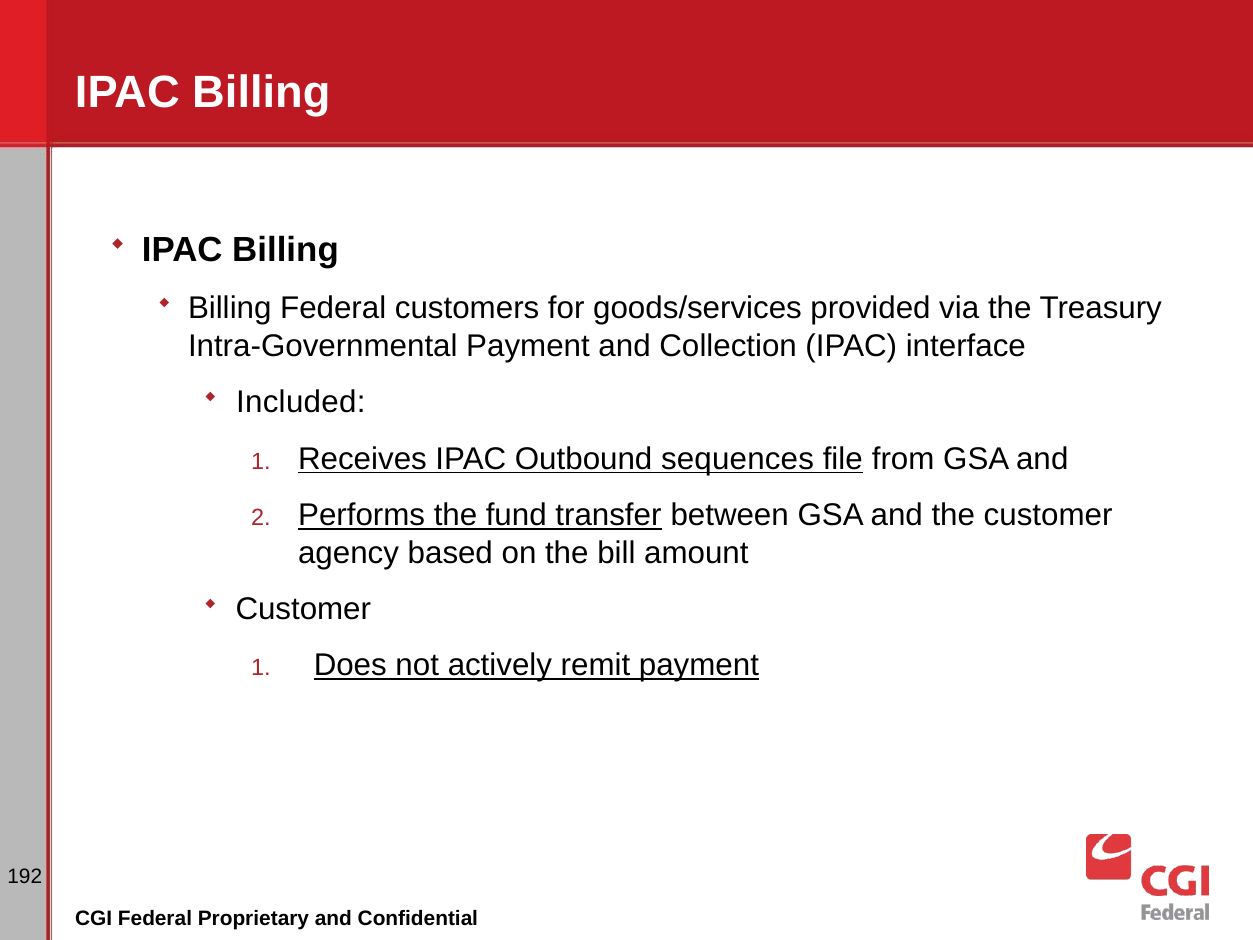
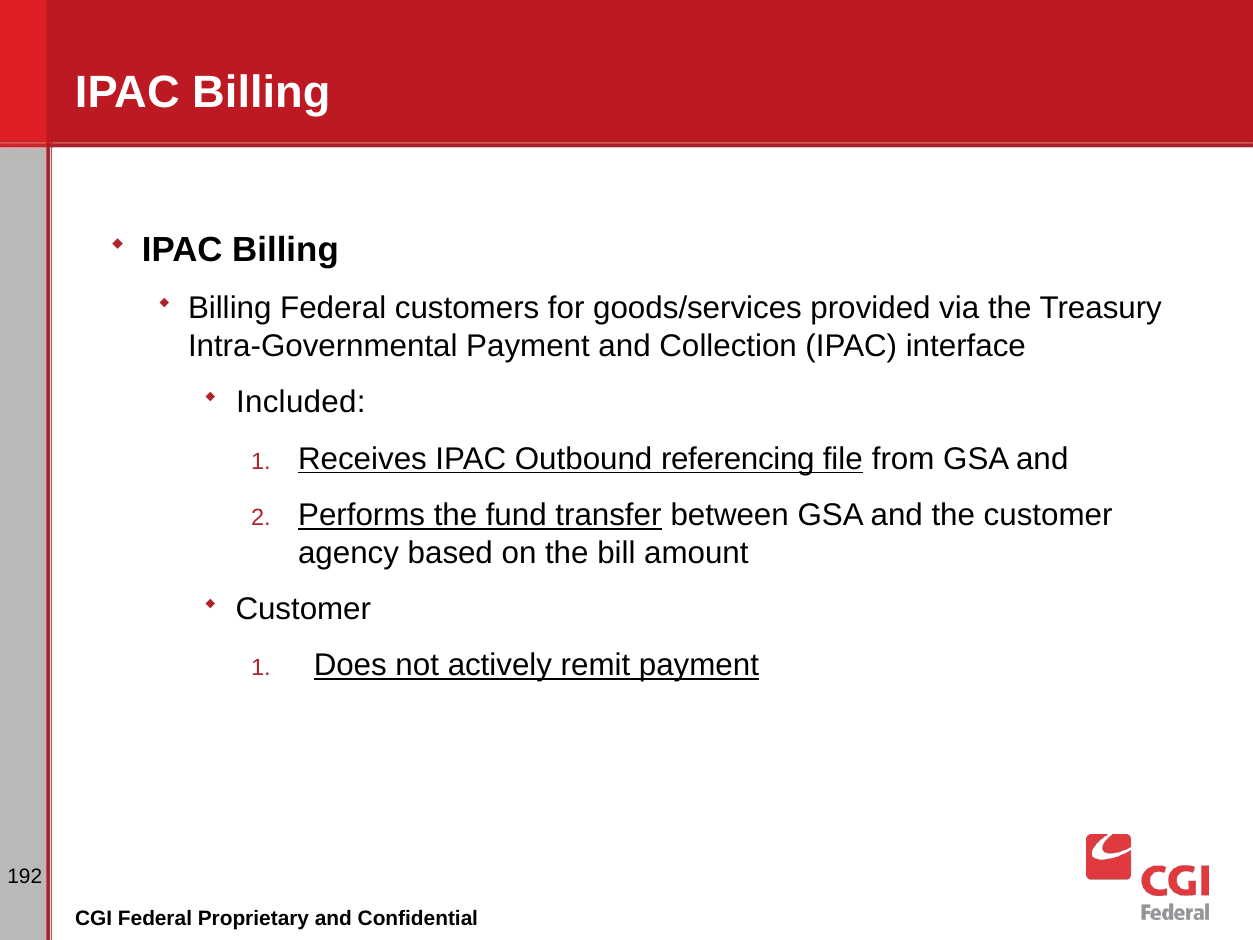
sequences: sequences -> referencing
